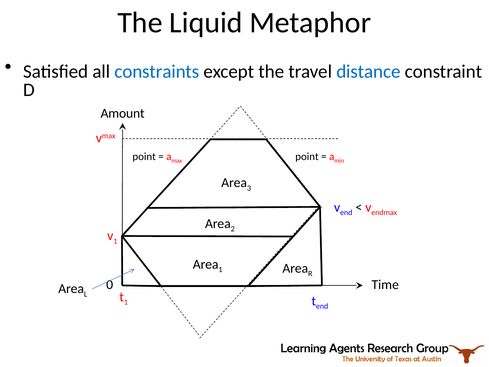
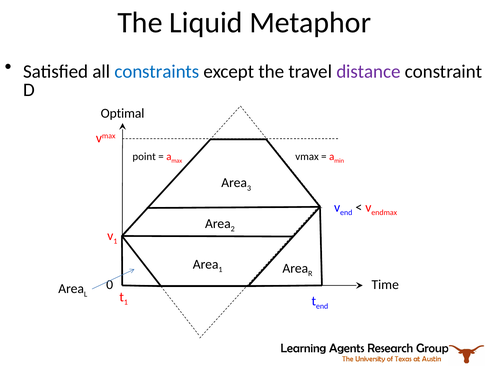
distance colour: blue -> purple
Amount: Amount -> Optimal
point at (307, 156): point -> vmax
